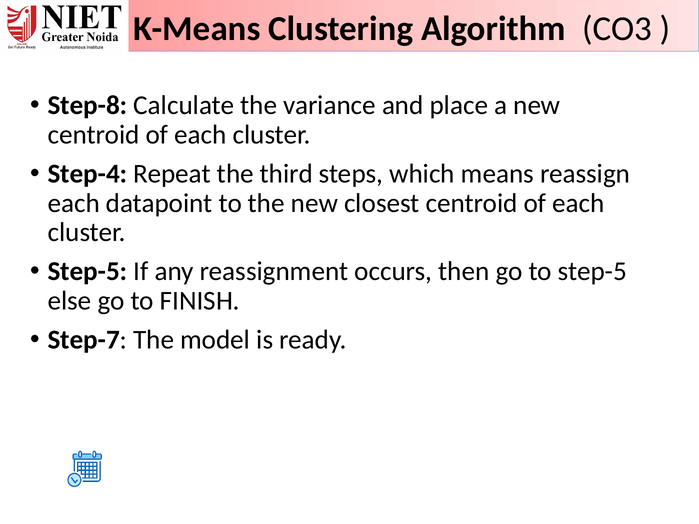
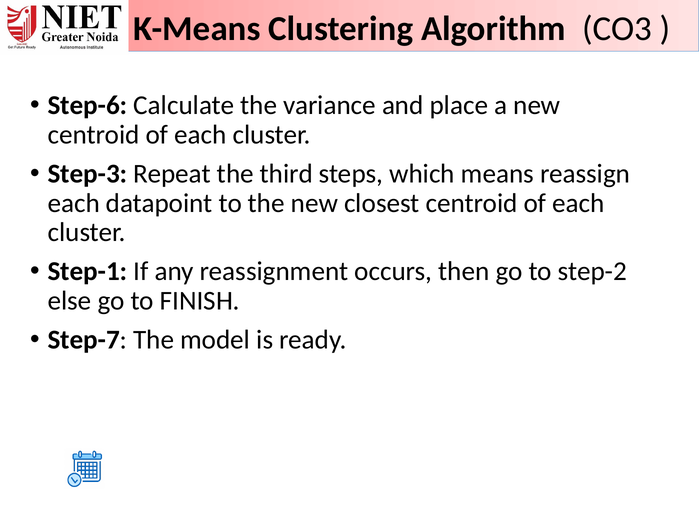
Step-8: Step-8 -> Step-6
Step-4: Step-4 -> Step-3
Step-5 at (88, 272): Step-5 -> Step-1
to step-5: step-5 -> step-2
